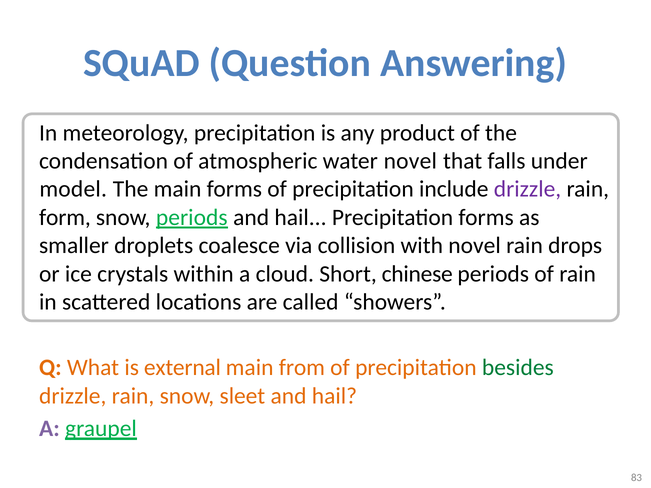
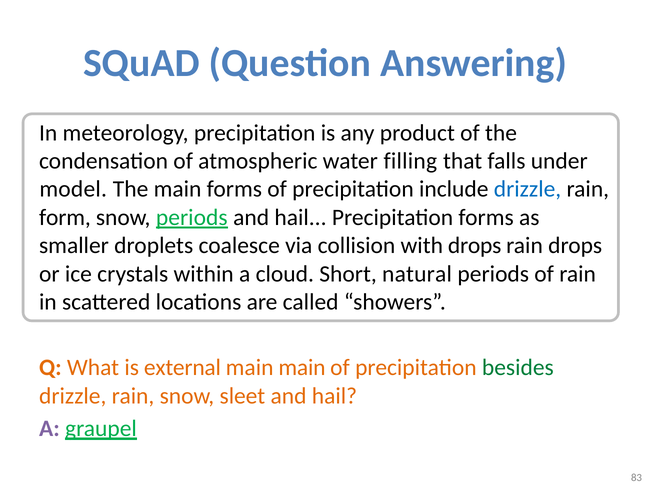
water novel: novel -> filling
drizzle at (527, 189) colour: purple -> blue
with novel: novel -> drops
chinese: chinese -> natural
main from: from -> main
